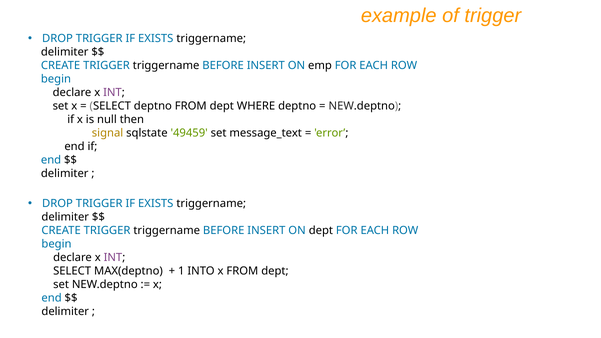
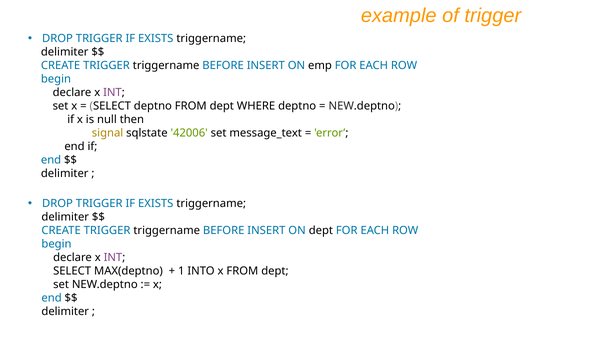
49459: 49459 -> 42006
